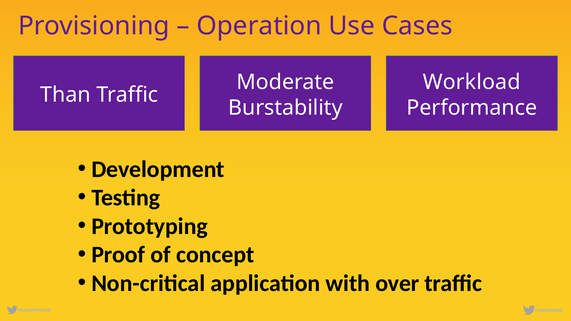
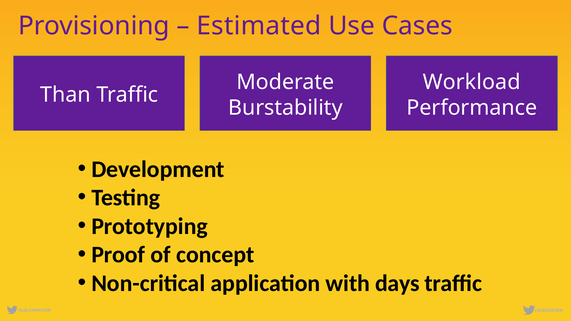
Operation: Operation -> Estimated
over: over -> days
